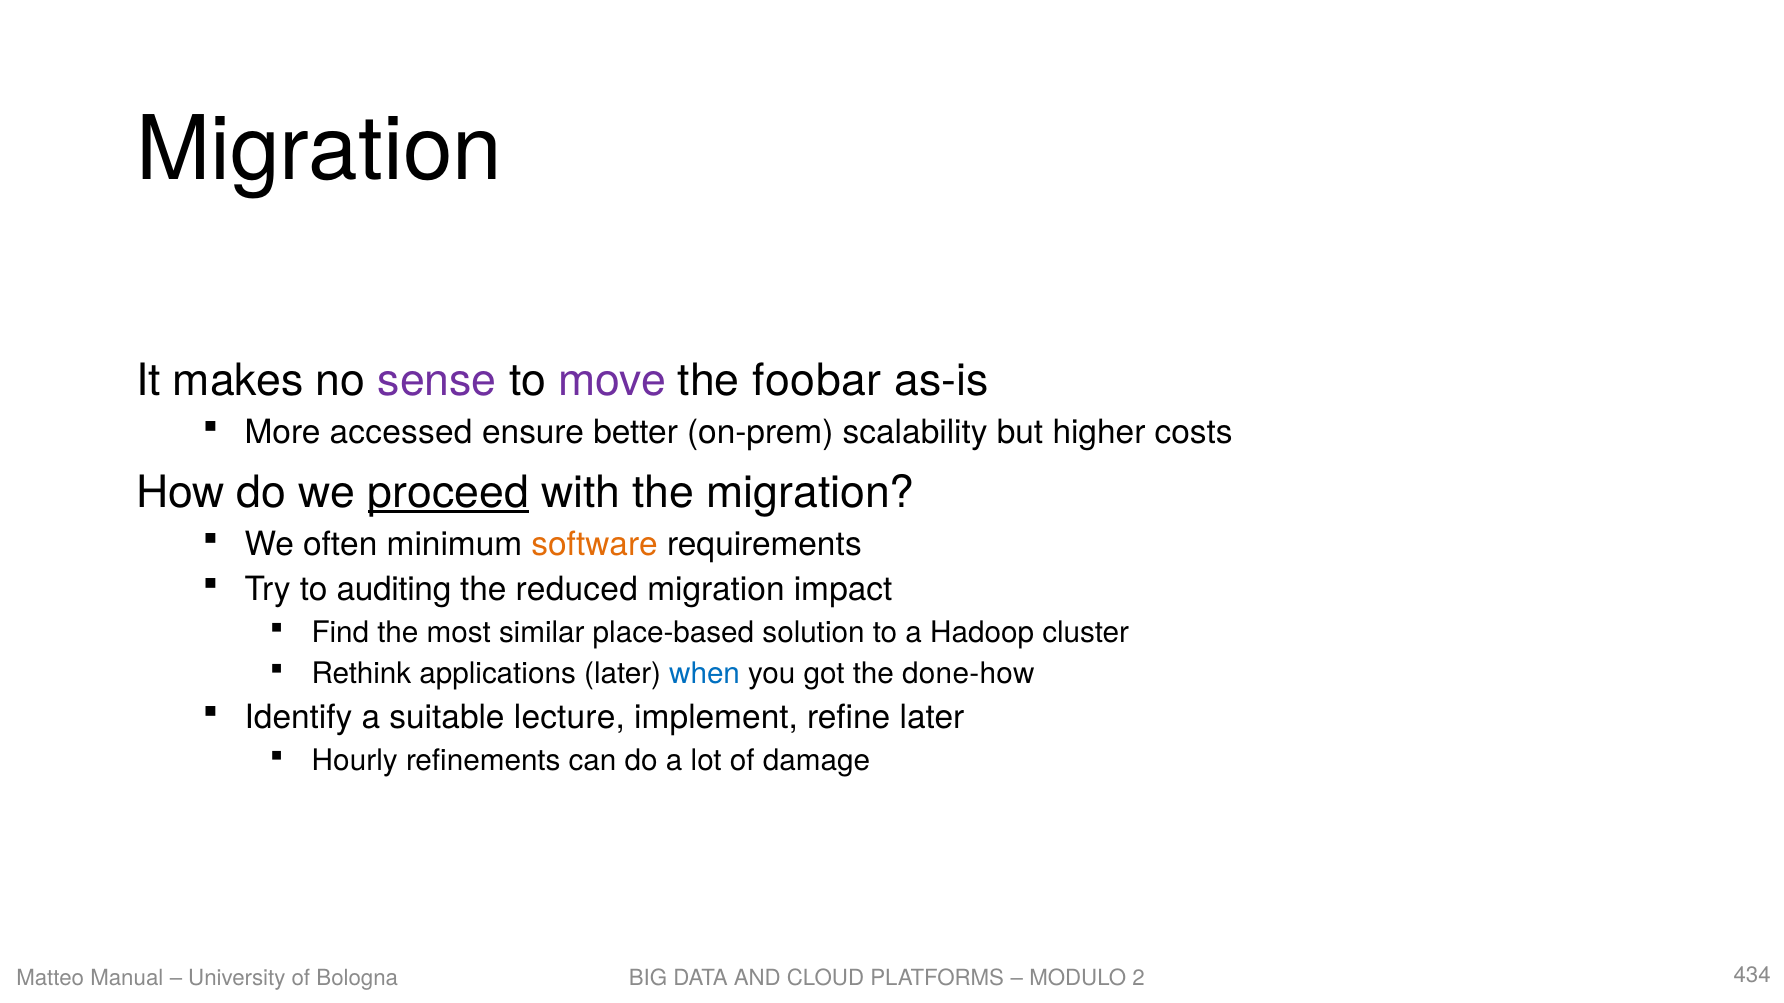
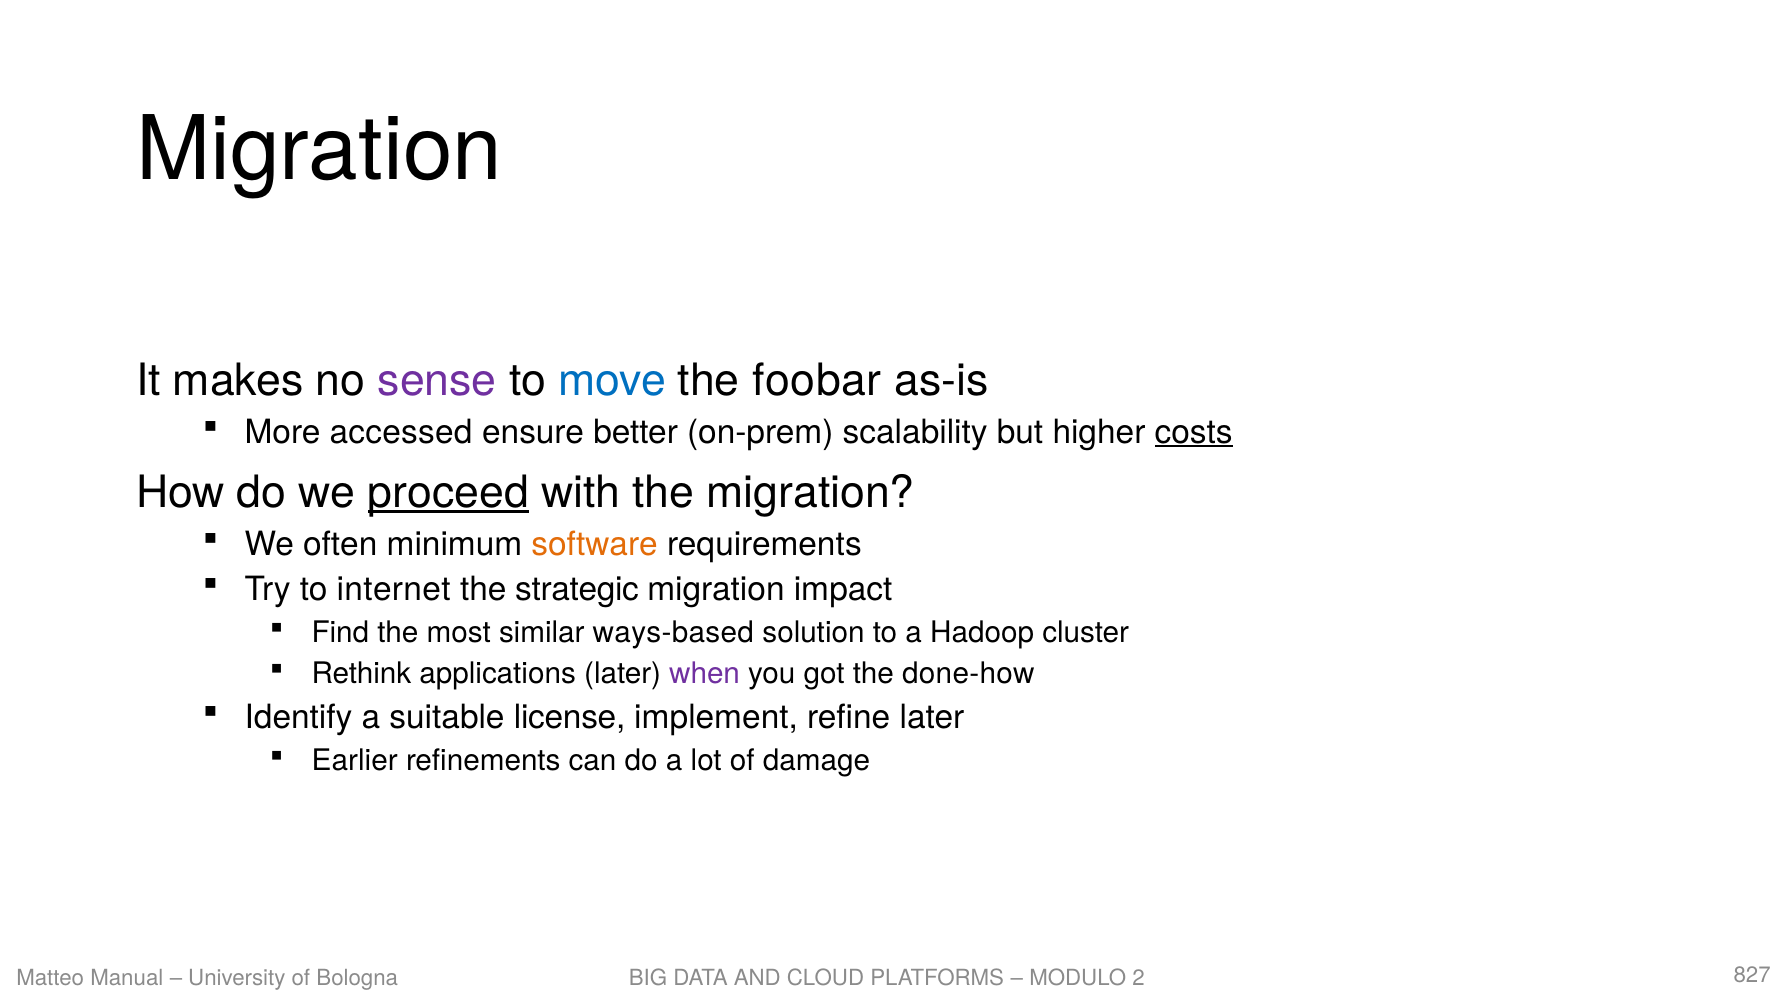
move colour: purple -> blue
costs underline: none -> present
auditing: auditing -> internet
reduced: reduced -> strategic
place-based: place-based -> ways-based
when colour: blue -> purple
lecture: lecture -> license
Hourly: Hourly -> Earlier
434: 434 -> 827
